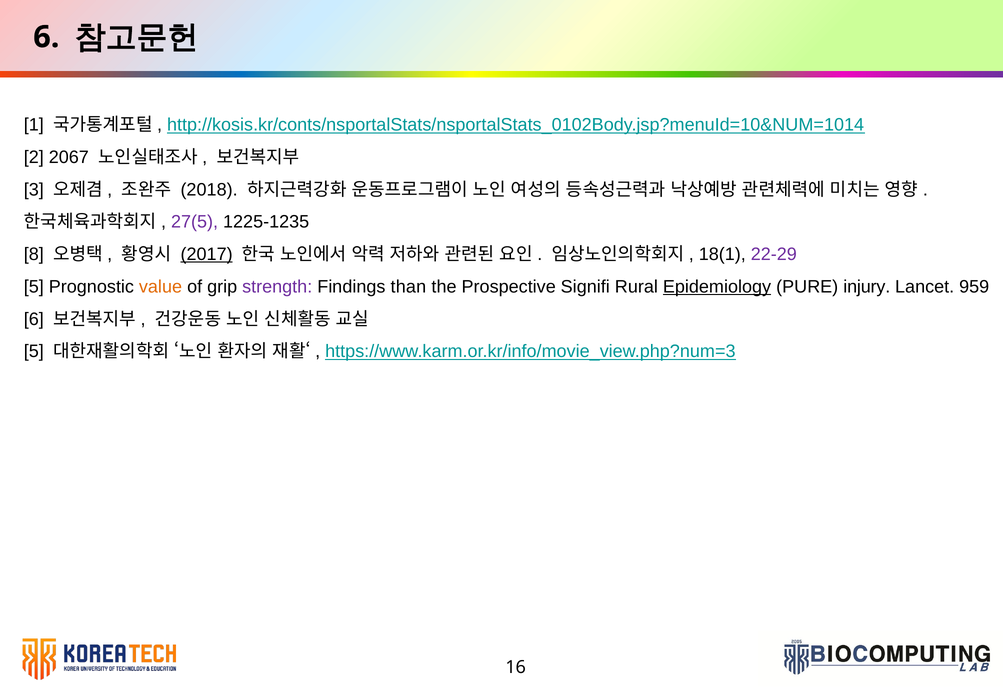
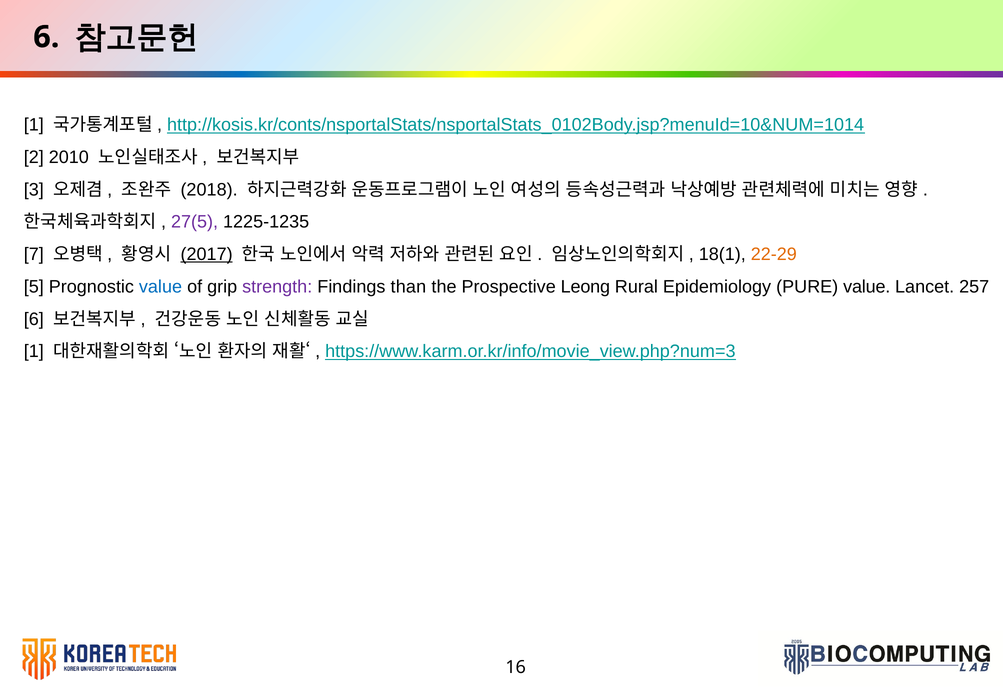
2067: 2067 -> 2010
8: 8 -> 7
22-29 colour: purple -> orange
value at (160, 287) colour: orange -> blue
Signifi: Signifi -> Leong
Epidemiology underline: present -> none
PURE injury: injury -> value
959: 959 -> 257
5 at (34, 352): 5 -> 1
